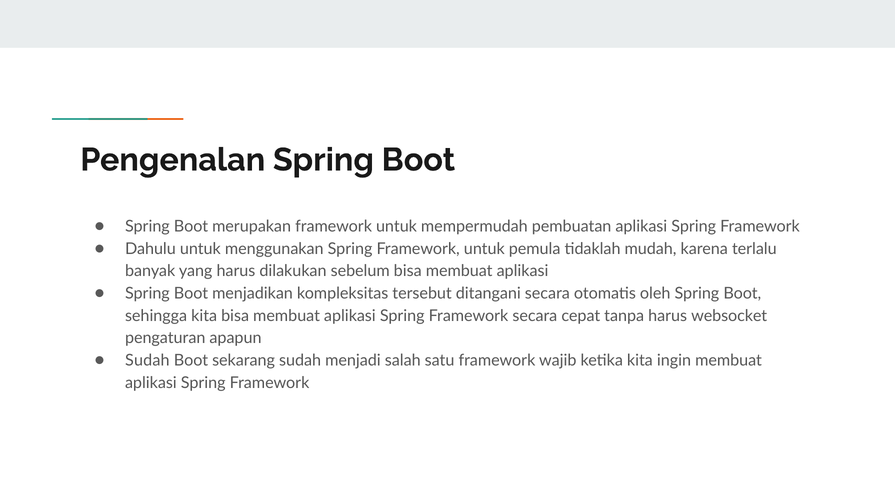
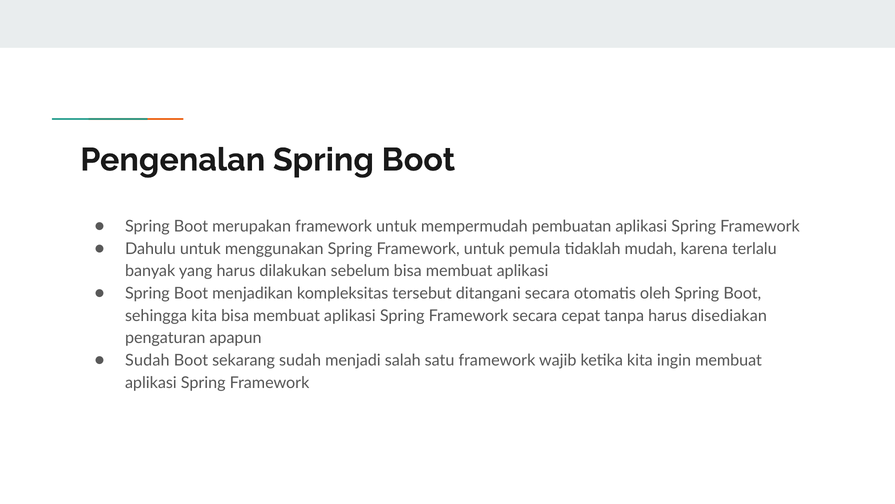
websocket: websocket -> disediakan
